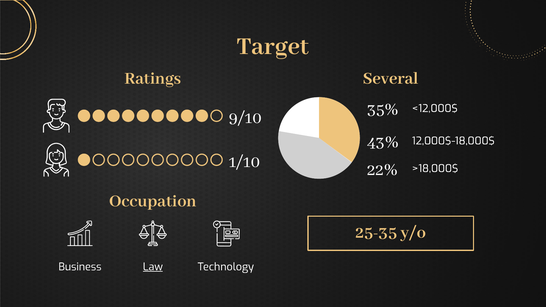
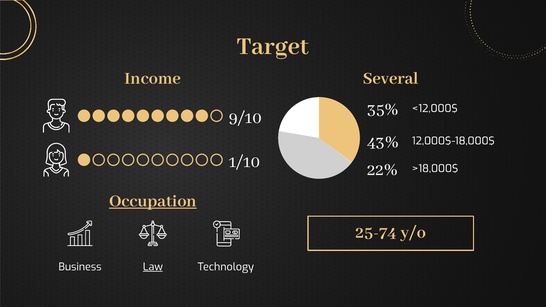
Ratings: Ratings -> Income
Occupation underline: none -> present
25-35: 25-35 -> 25-74
